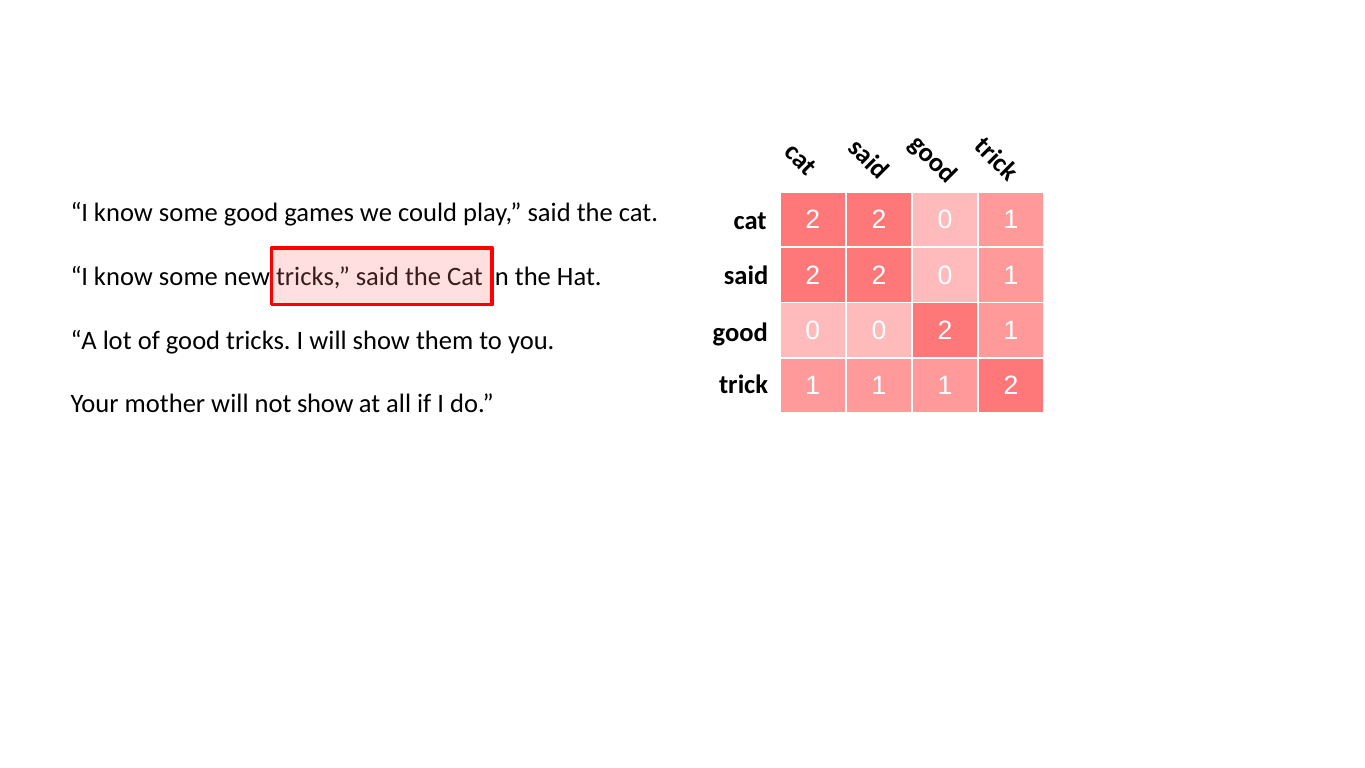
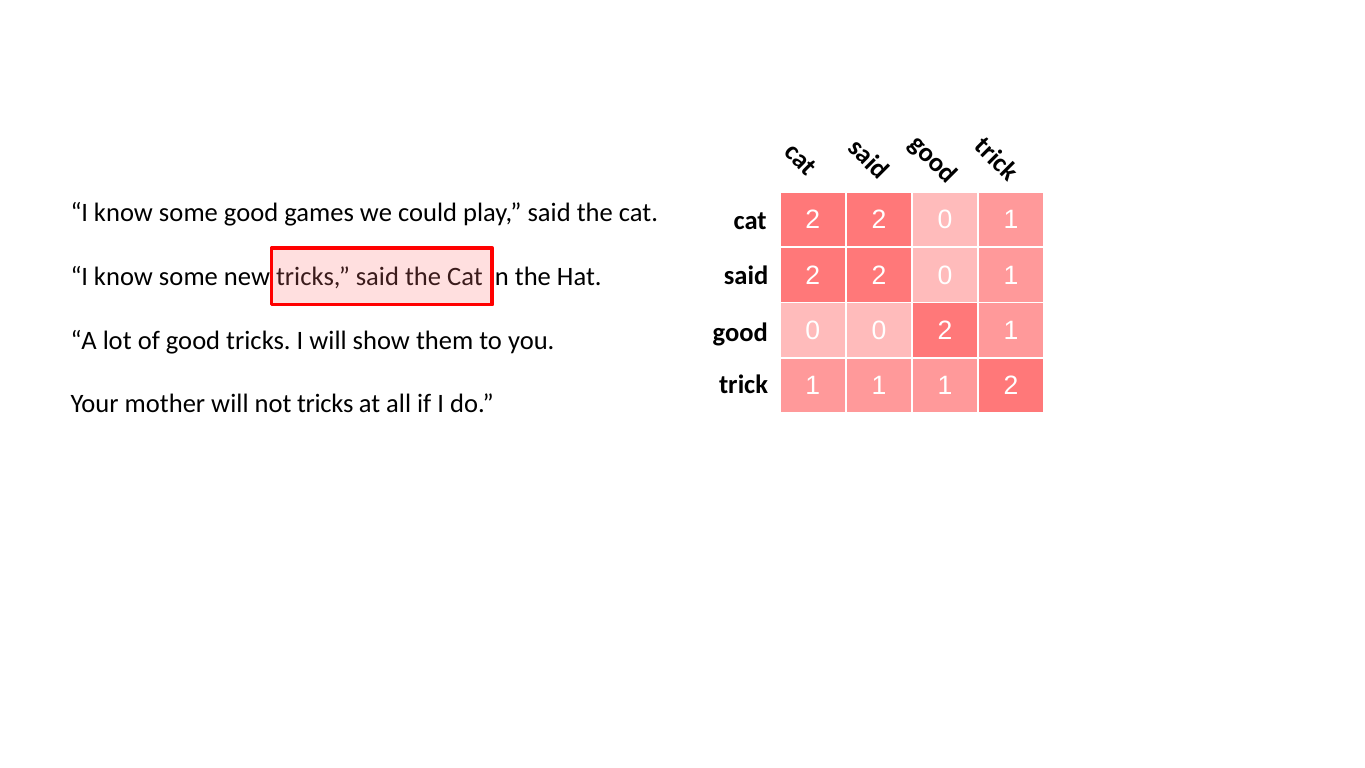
not show: show -> tricks
